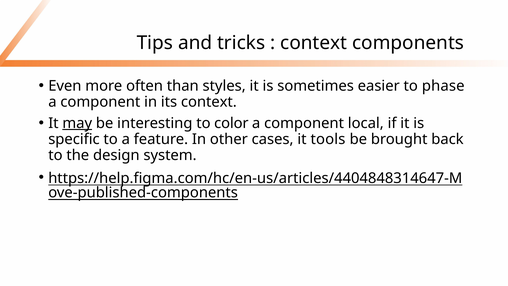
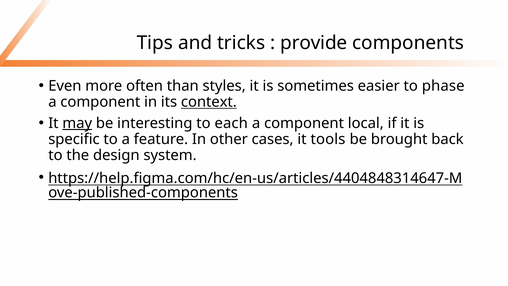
context at (314, 43): context -> provide
context at (209, 102) underline: none -> present
color: color -> each
